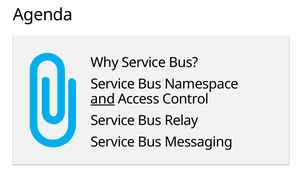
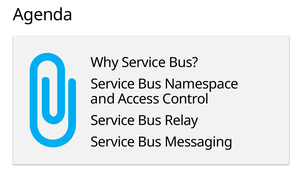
and underline: present -> none
